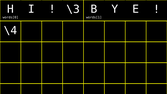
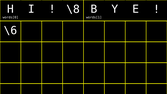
\3: \3 -> \8
\4: \4 -> \6
